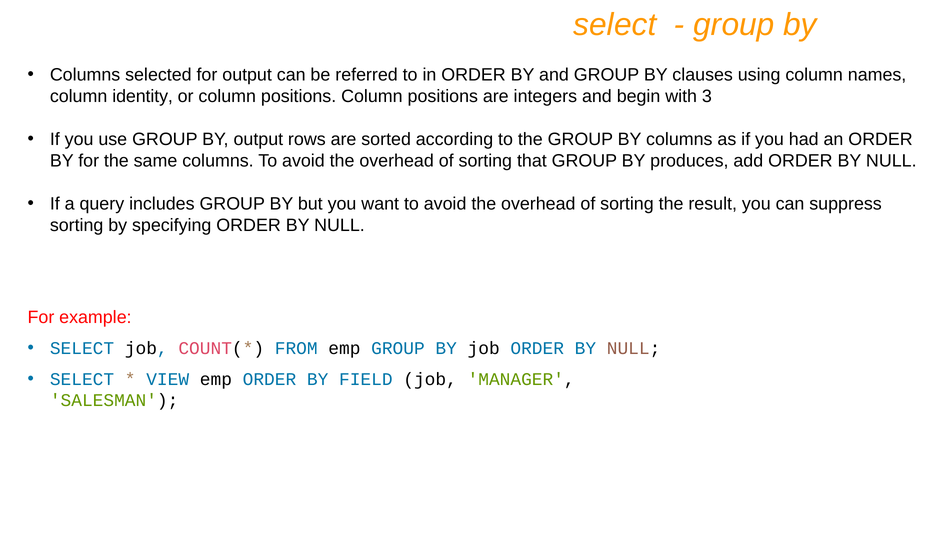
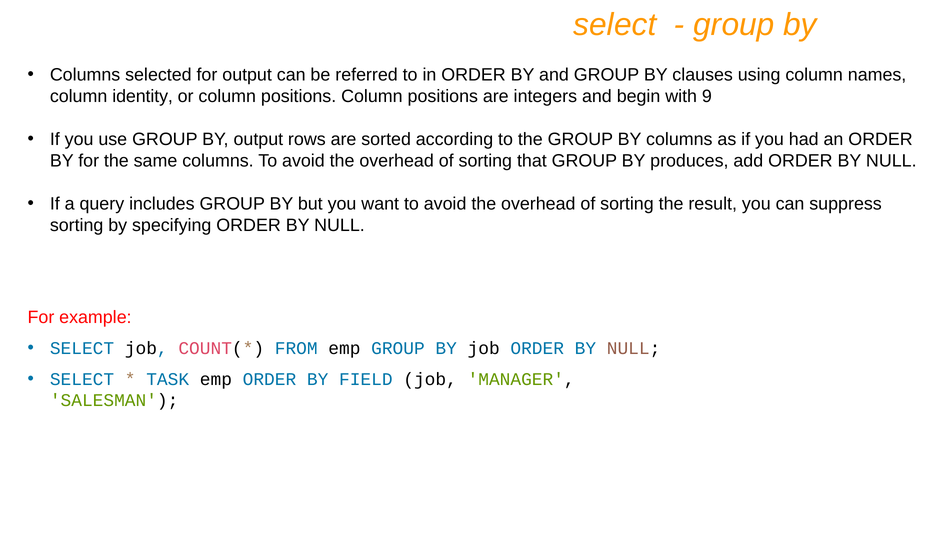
3: 3 -> 9
VIEW: VIEW -> TASK
